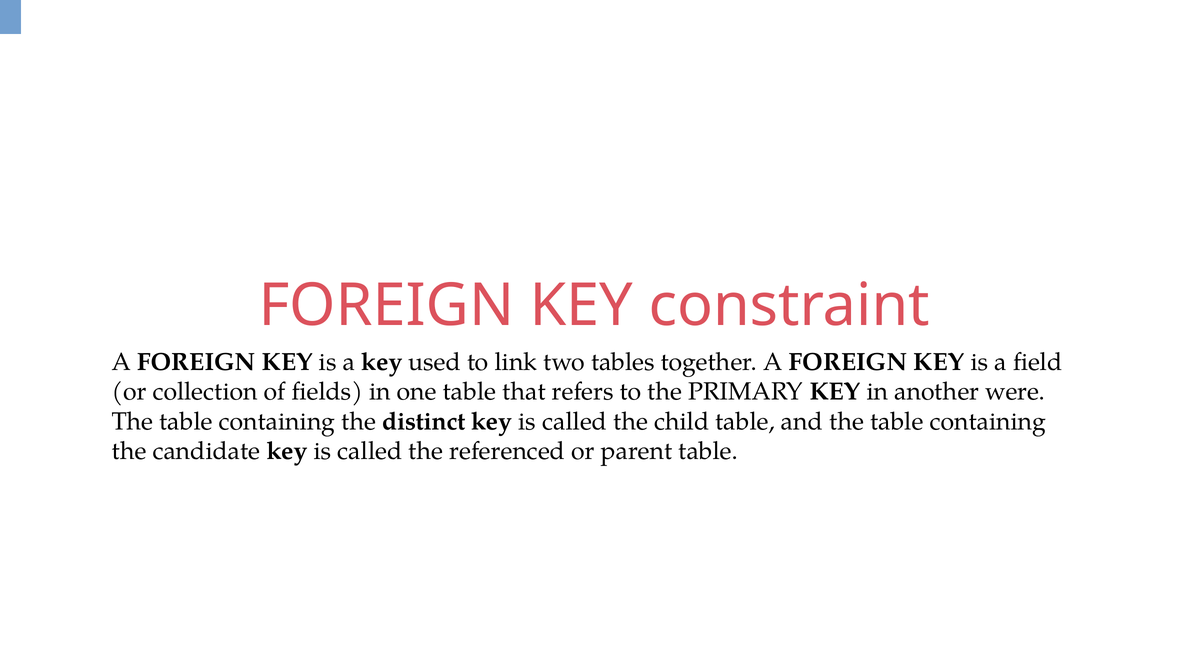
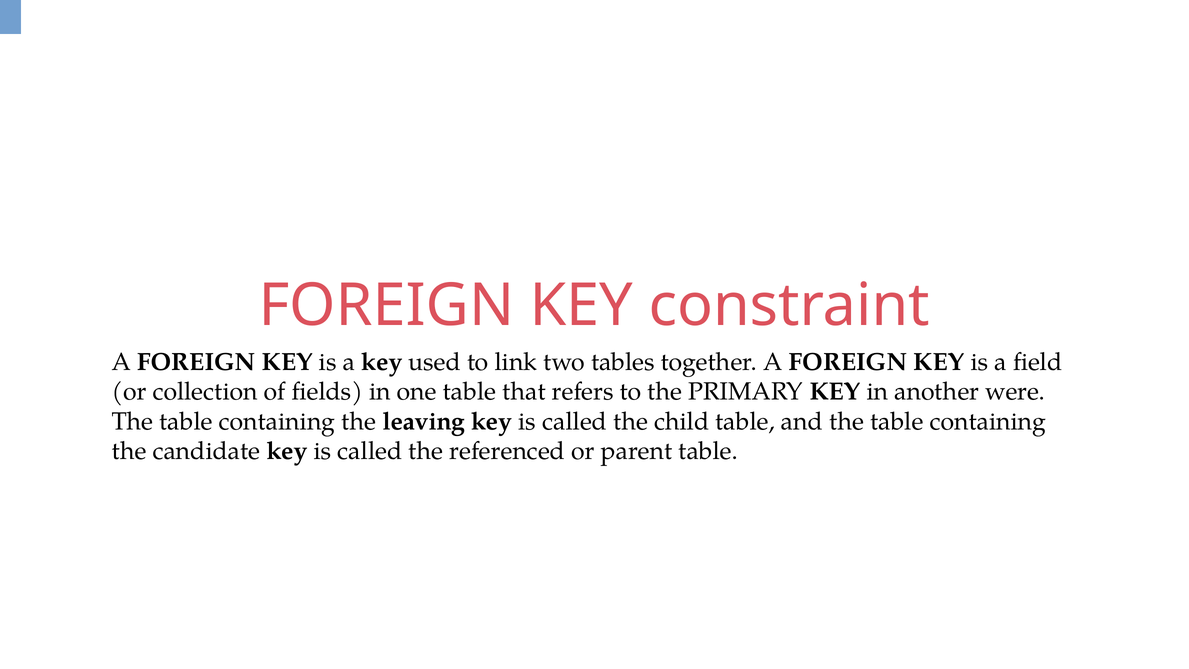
distinct: distinct -> leaving
